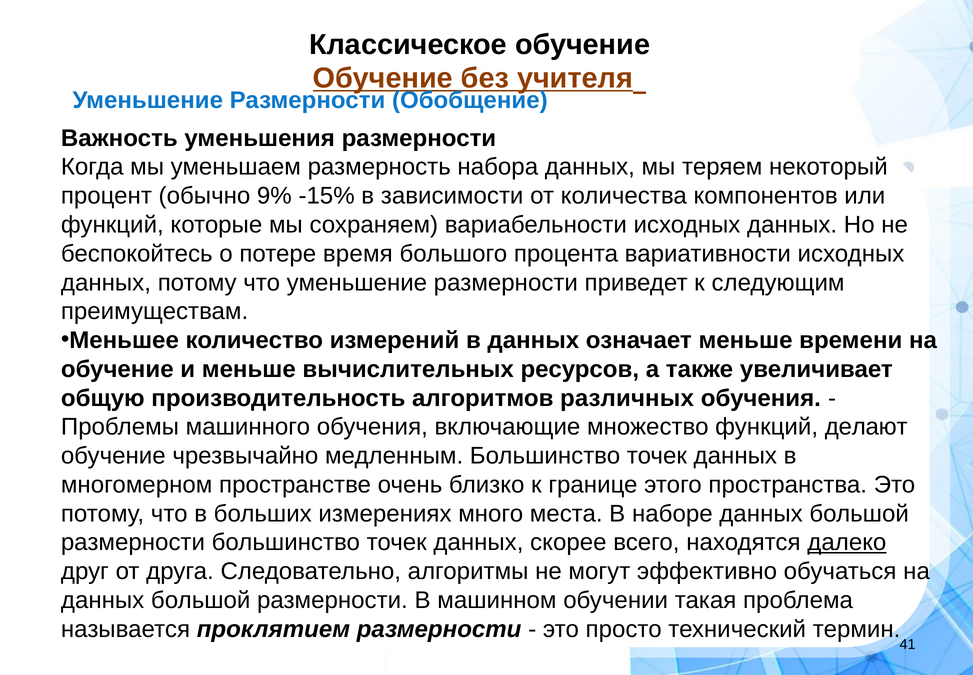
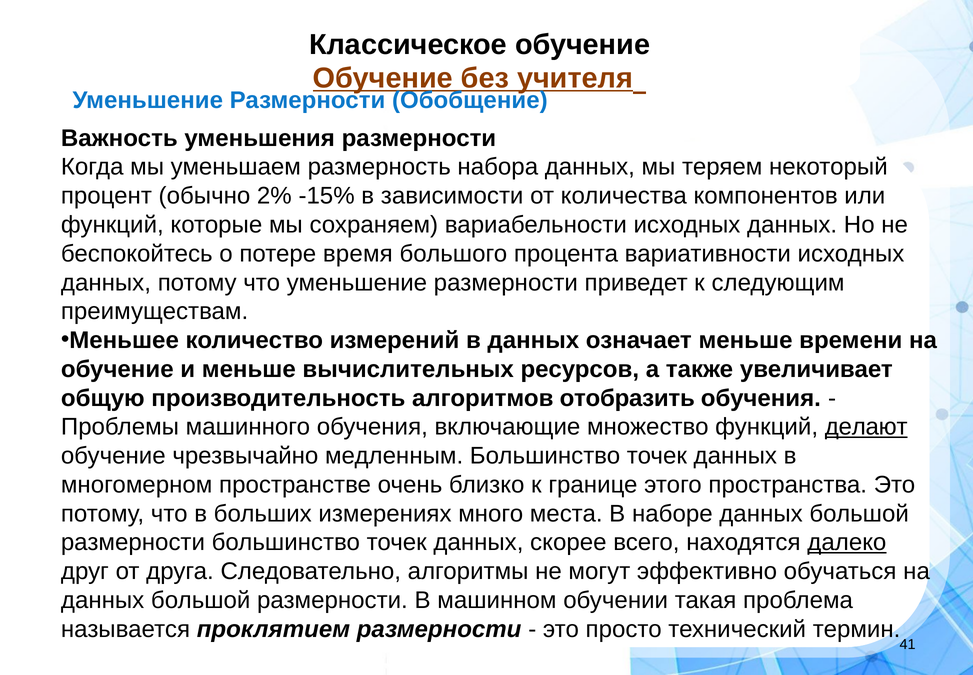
9%: 9% -> 2%
различных: различных -> отобразить
делают underline: none -> present
